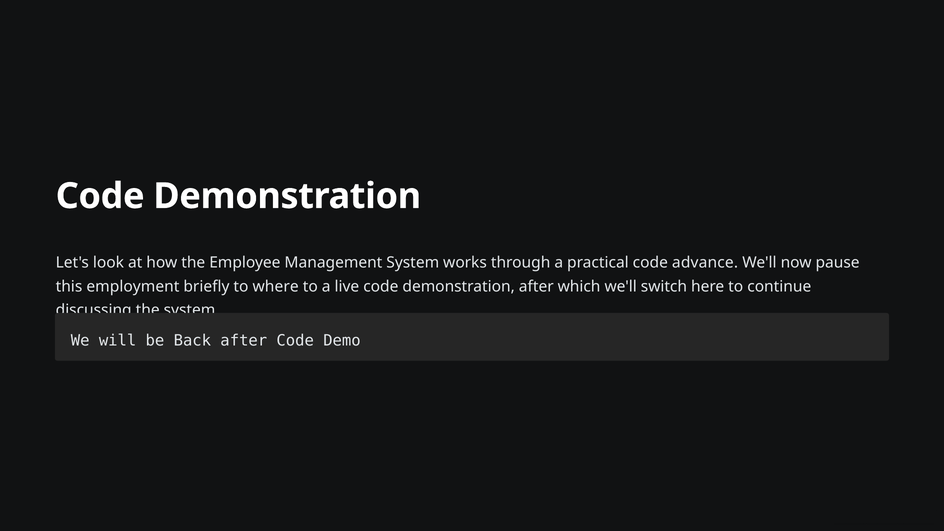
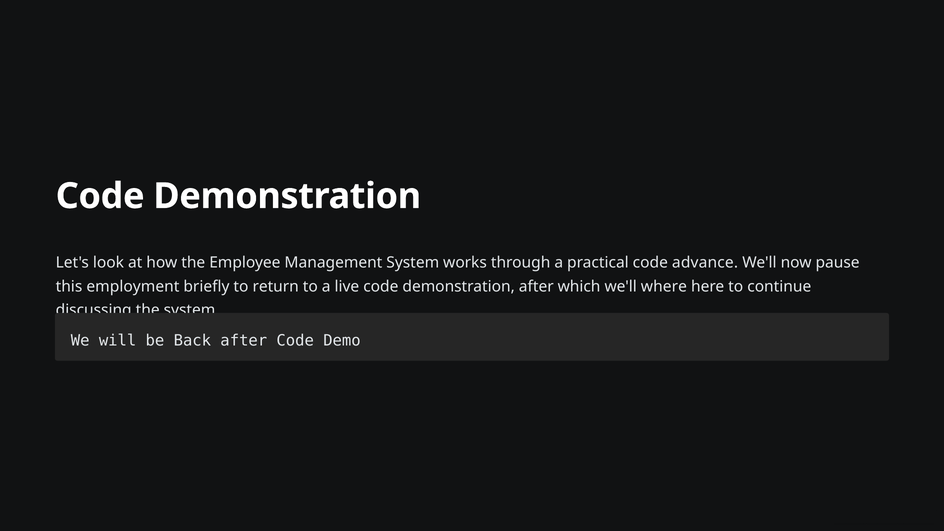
where: where -> return
switch: switch -> where
